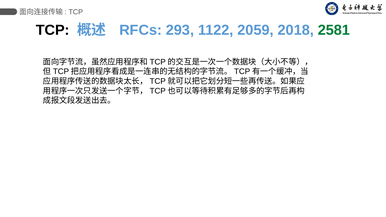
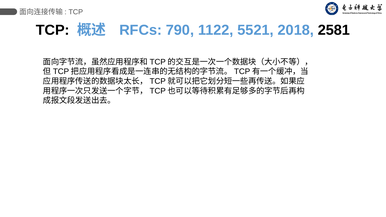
293: 293 -> 790
2059: 2059 -> 5521
2581 colour: green -> black
